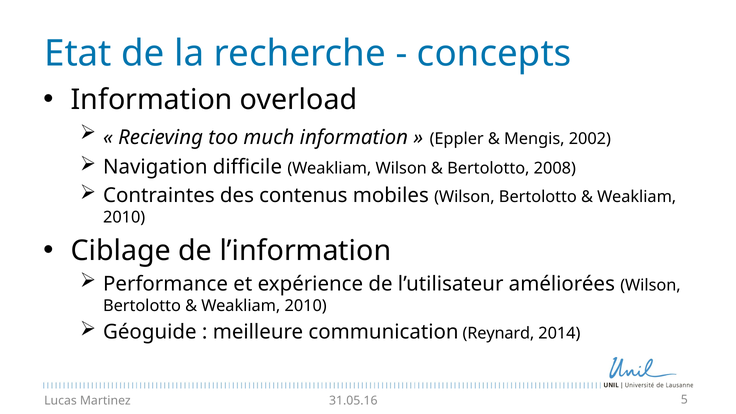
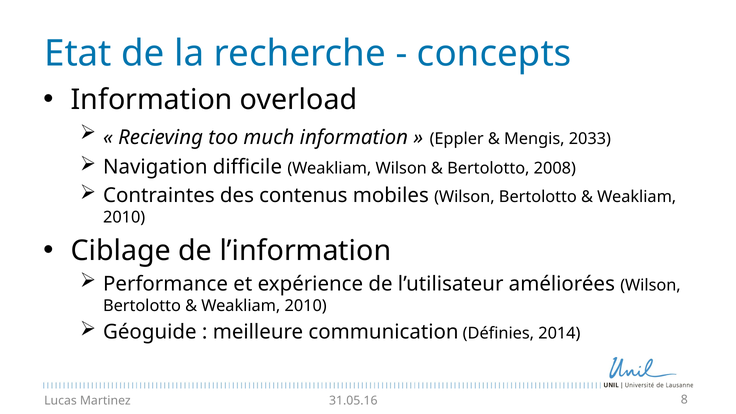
2002: 2002 -> 2033
Reynard: Reynard -> Définies
5: 5 -> 8
